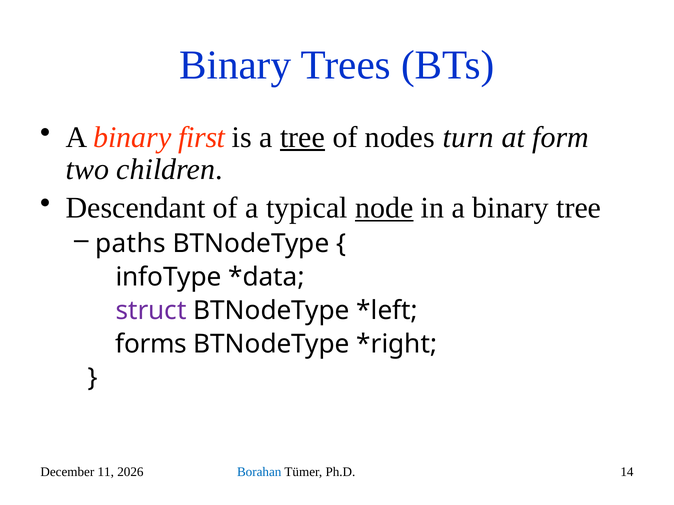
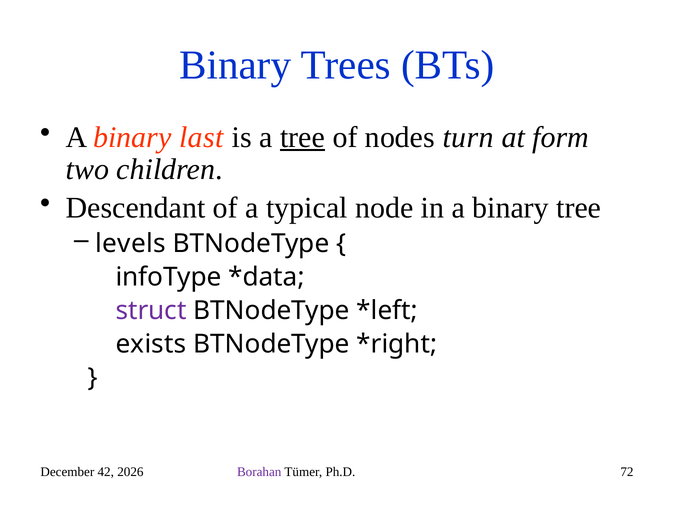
first: first -> last
node underline: present -> none
paths: paths -> levels
forms: forms -> exists
11: 11 -> 42
Borahan colour: blue -> purple
14: 14 -> 72
